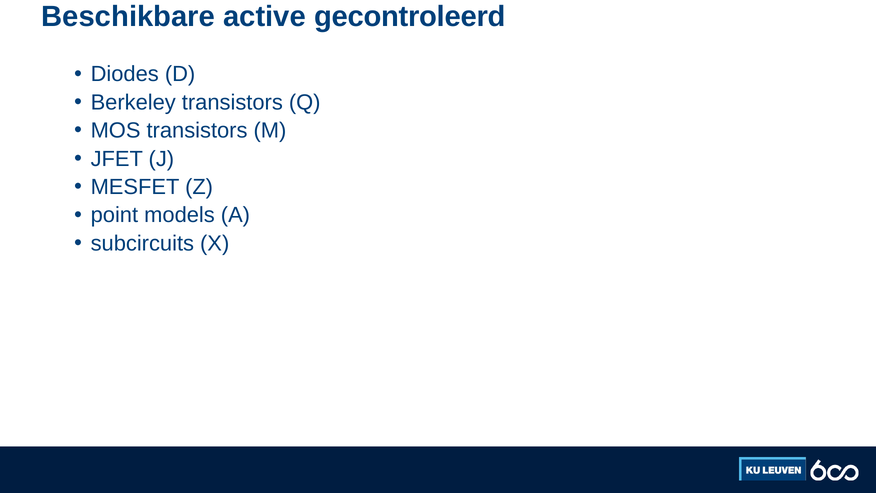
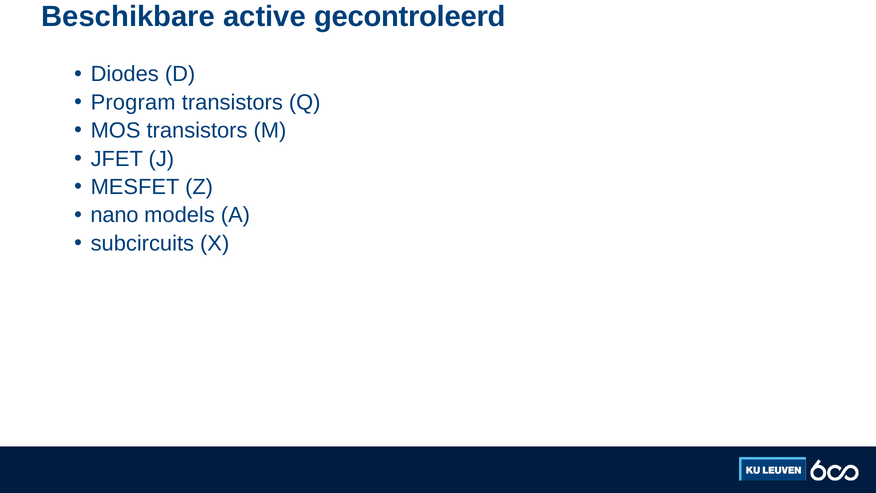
Berkeley: Berkeley -> Program
point: point -> nano
